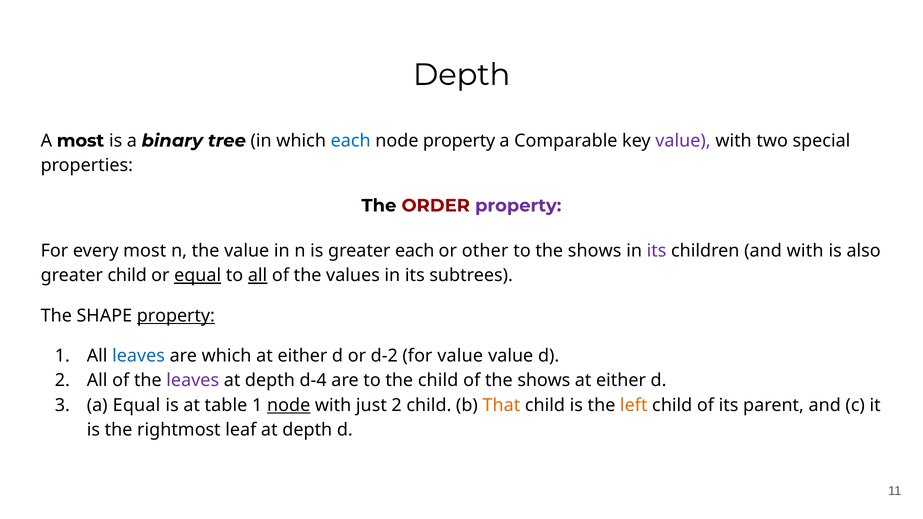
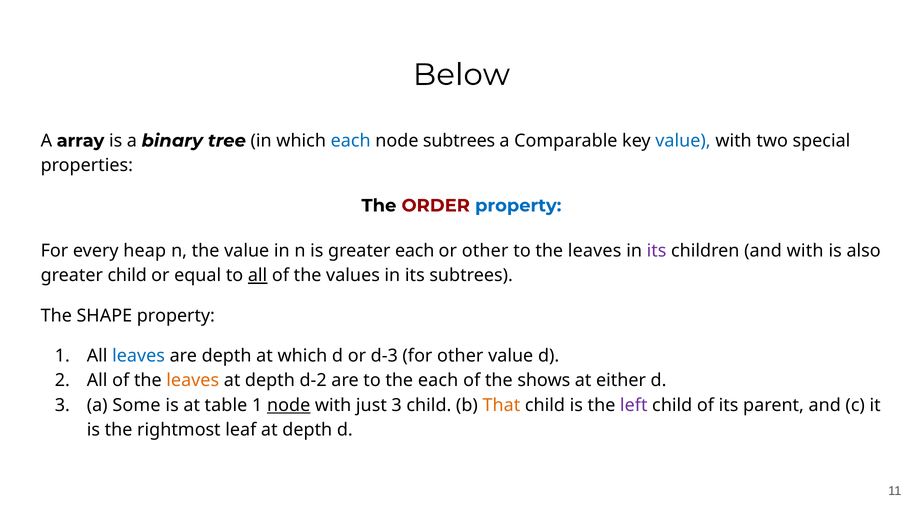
Depth at (462, 75): Depth -> Below
A most: most -> array
node property: property -> subtrees
value at (683, 141) colour: purple -> blue
property at (518, 206) colour: purple -> blue
every most: most -> heap
to the shows: shows -> leaves
equal at (198, 276) underline: present -> none
property at (176, 316) underline: present -> none
are which: which -> depth
either at (302, 356): either -> which
d-2: d-2 -> d-3
for value: value -> other
leaves at (193, 381) colour: purple -> orange
d-4: d-4 -> d-2
the child: child -> each
a Equal: Equal -> Some
just 2: 2 -> 3
left colour: orange -> purple
